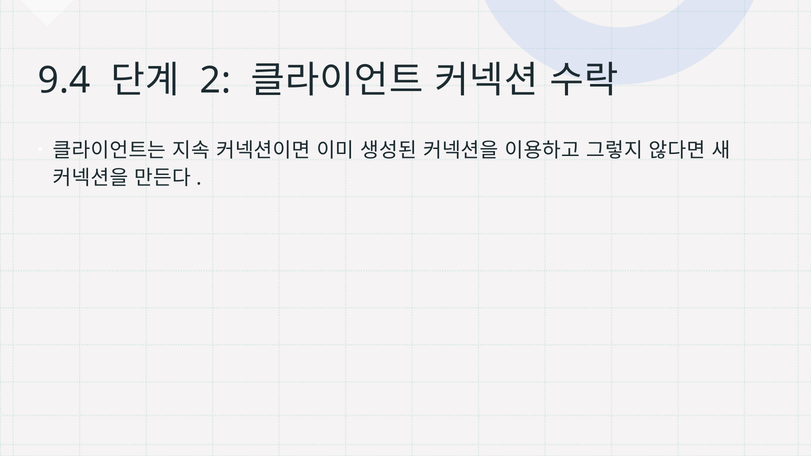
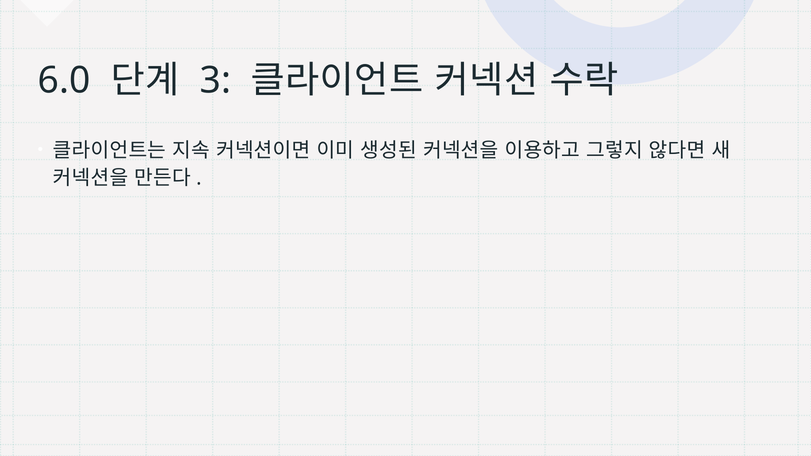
9.4: 9.4 -> 6.0
2: 2 -> 3
